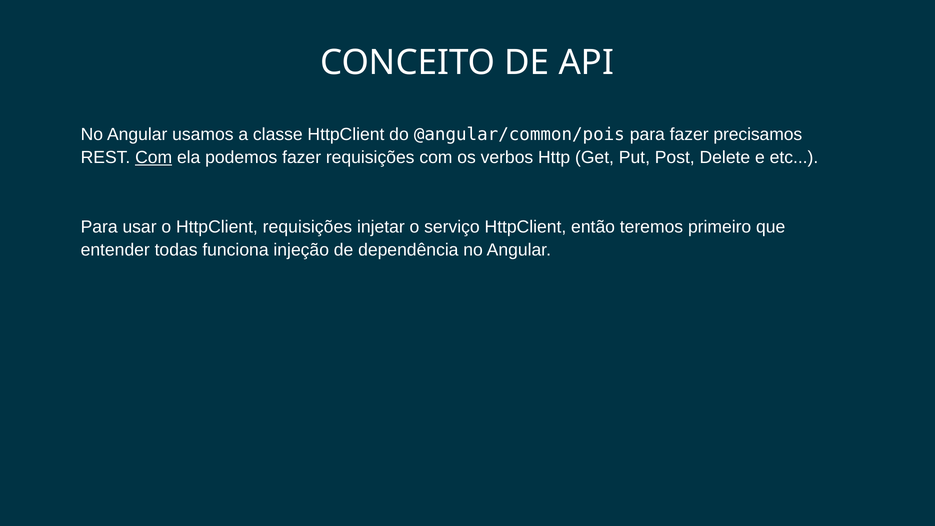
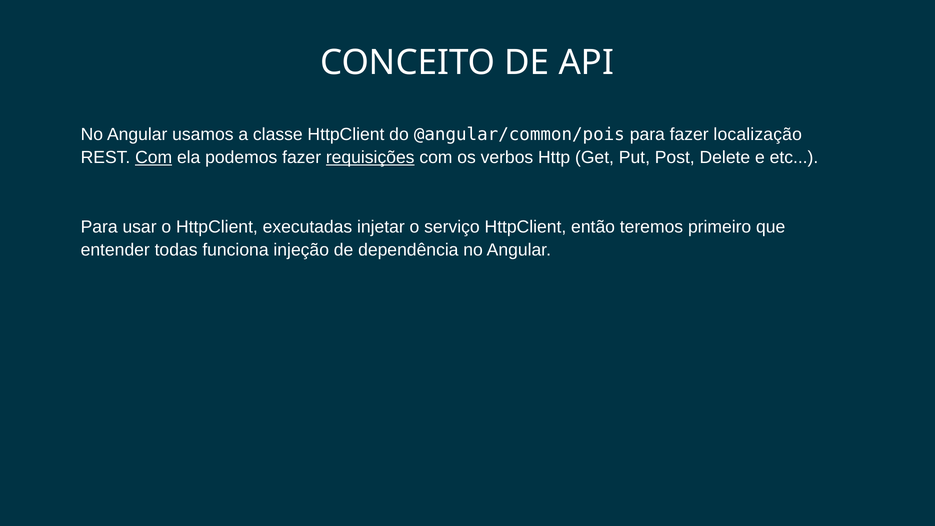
precisamos: precisamos -> localização
requisições at (370, 157) underline: none -> present
HttpClient requisições: requisições -> executadas
